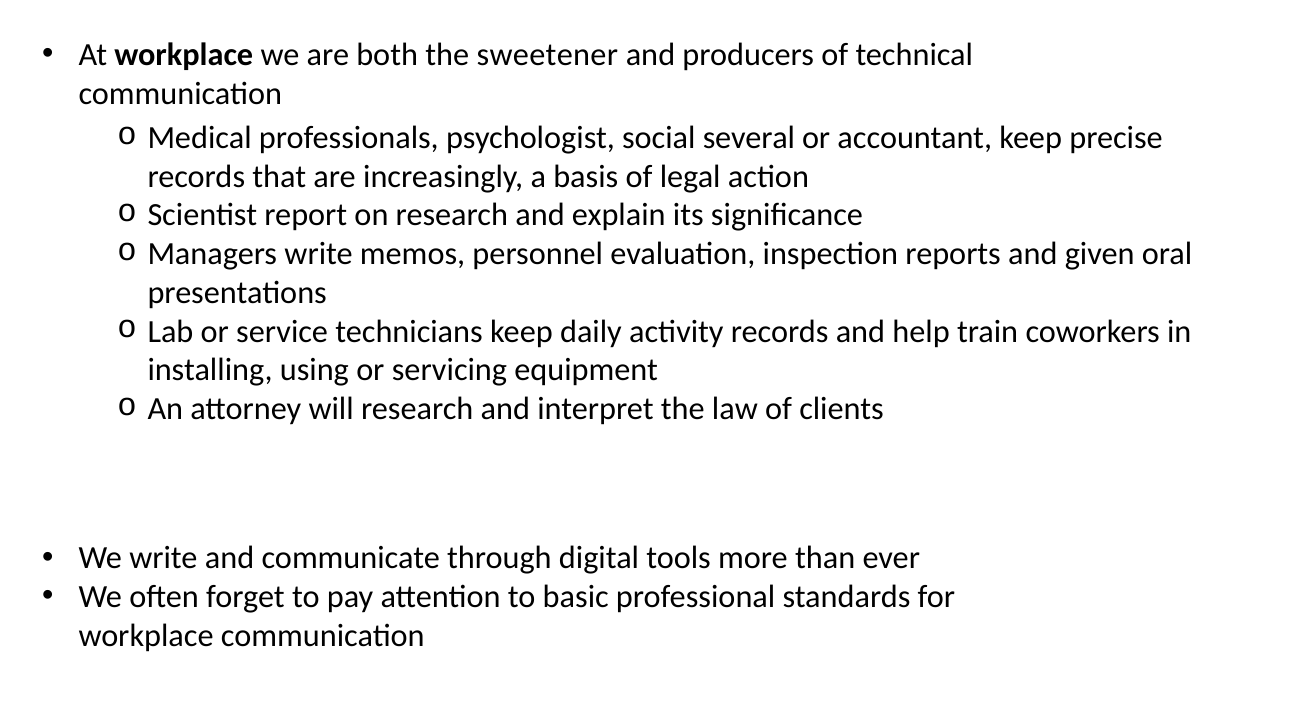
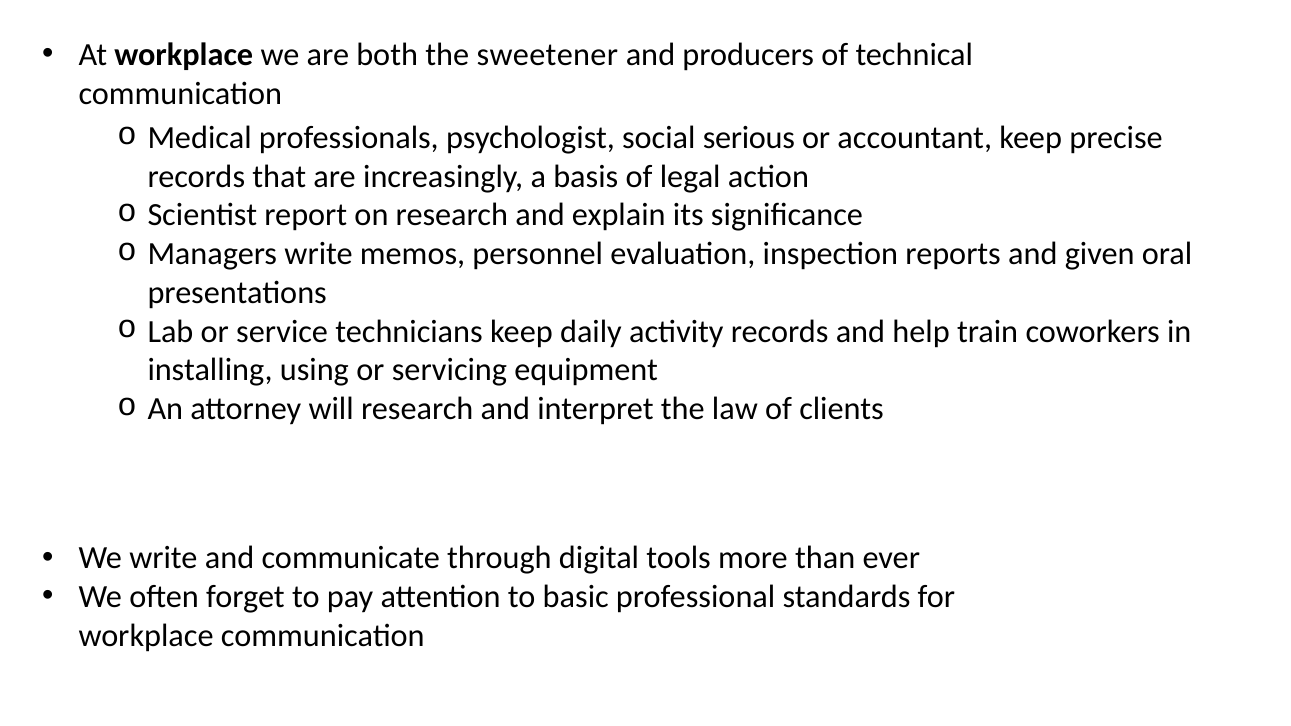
several: several -> serious
